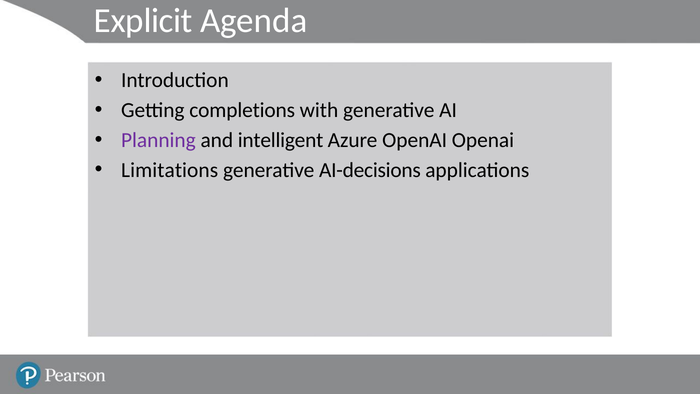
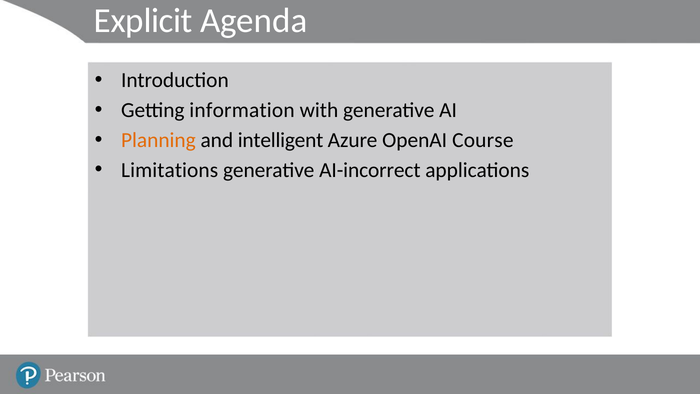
completions: completions -> information
Planning colour: purple -> orange
OpenAI Openai: Openai -> Course
AI-decisions: AI-decisions -> AI-incorrect
